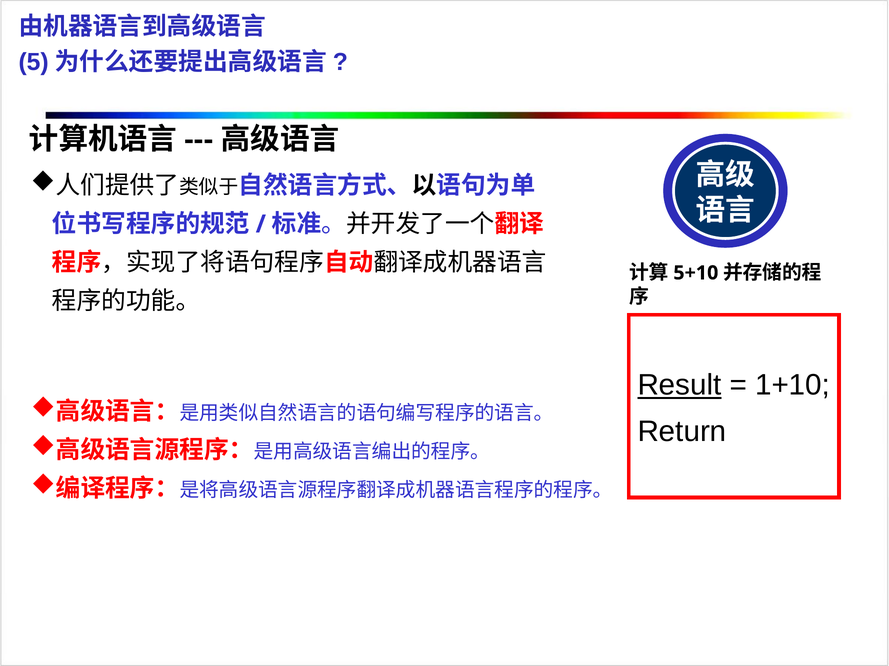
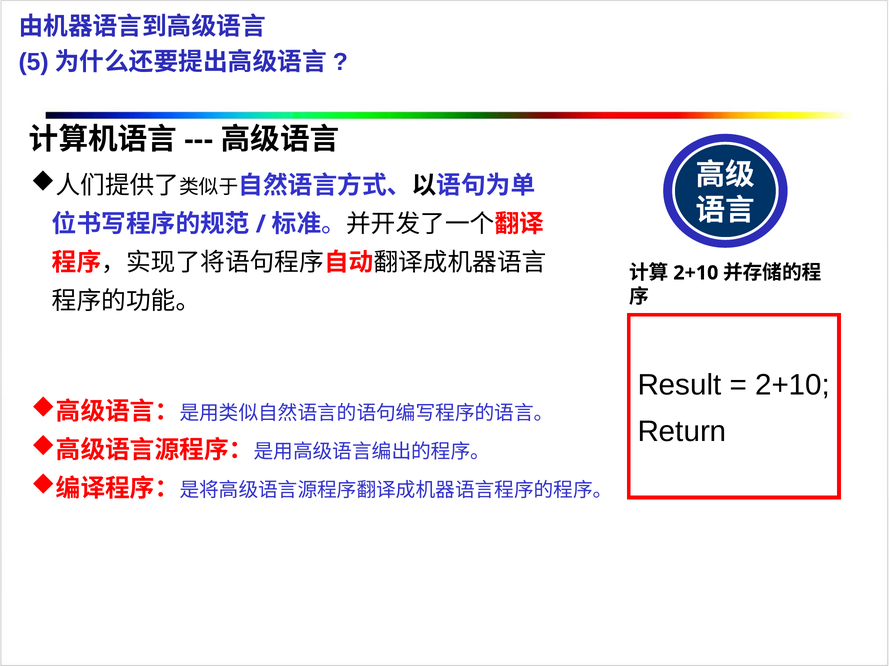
5+10 at (696, 273): 5+10 -> 2+10
Result underline: present -> none
1+10 at (793, 386): 1+10 -> 2+10
